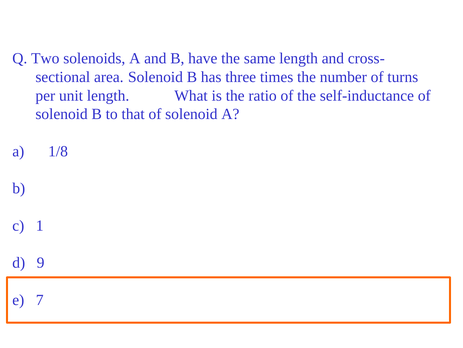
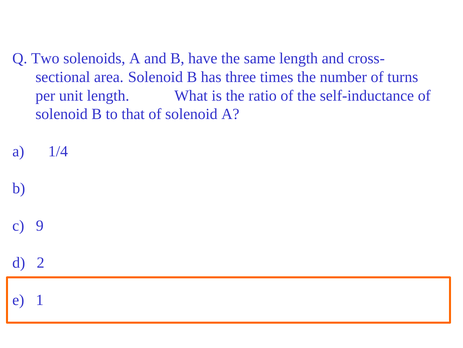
1/8: 1/8 -> 1/4
1: 1 -> 9
9: 9 -> 2
7: 7 -> 1
